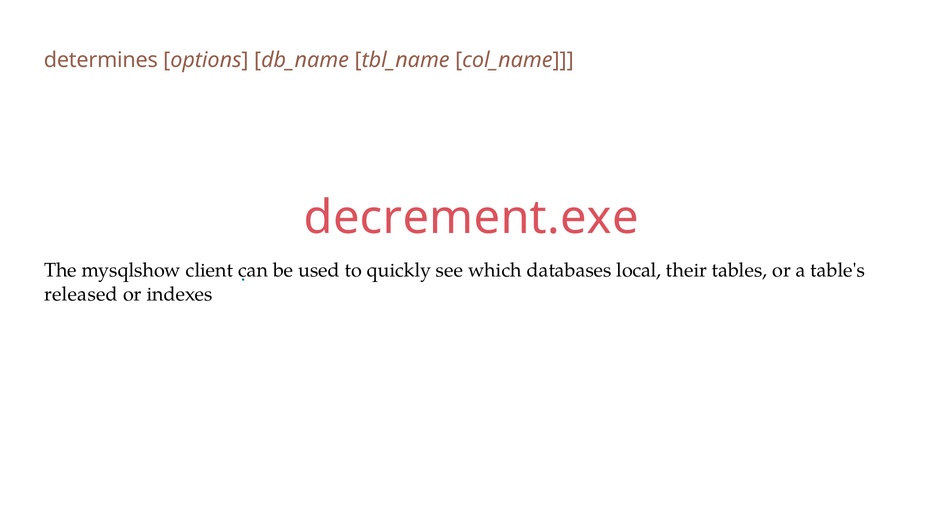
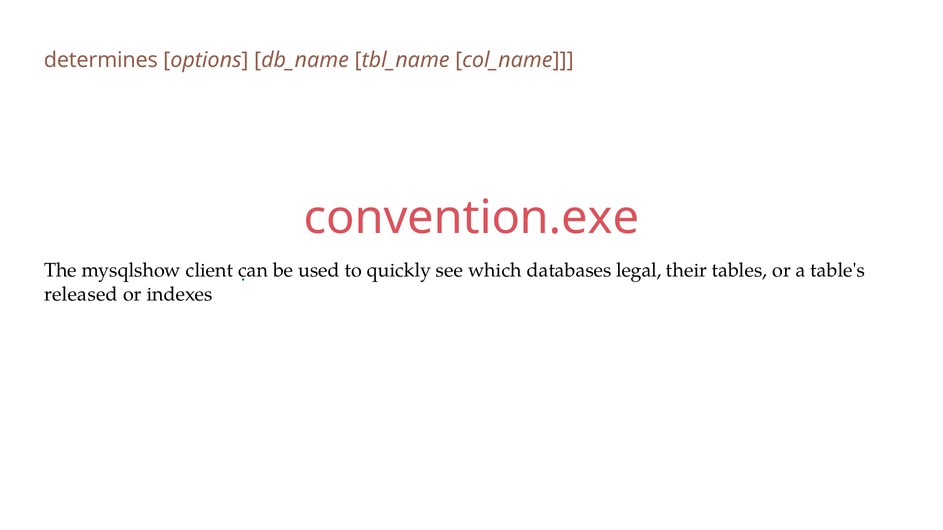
decrement.exe: decrement.exe -> convention.exe
local: local -> legal
